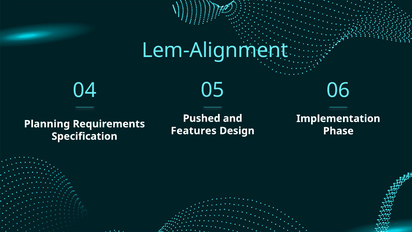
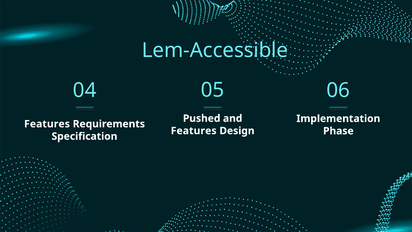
Lem-Alignment: Lem-Alignment -> Lem-Accessible
Planning at (47, 124): Planning -> Features
